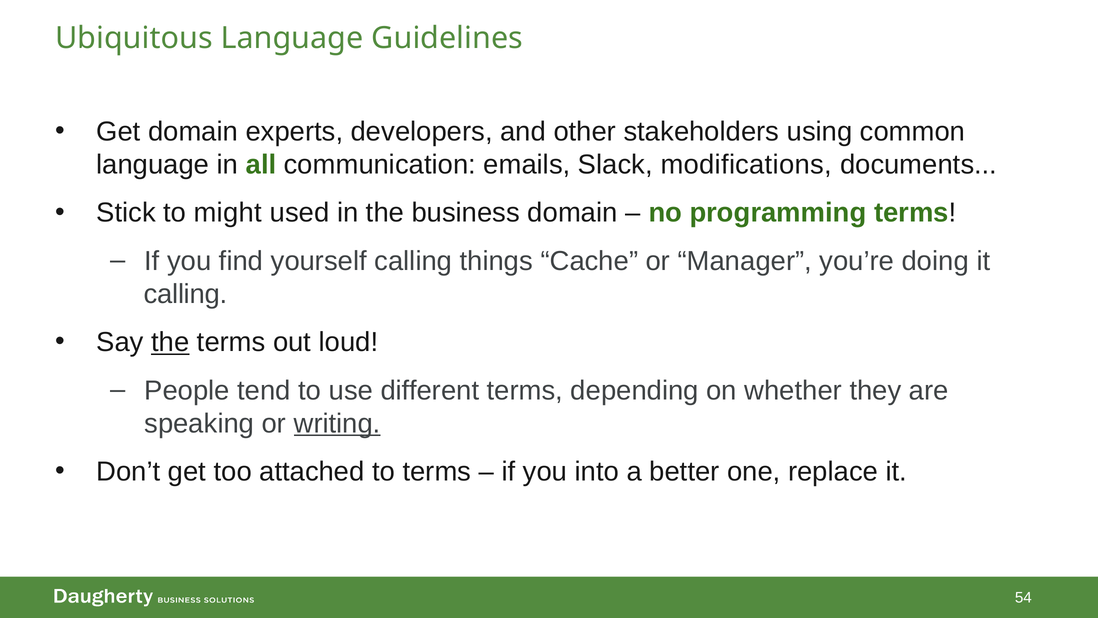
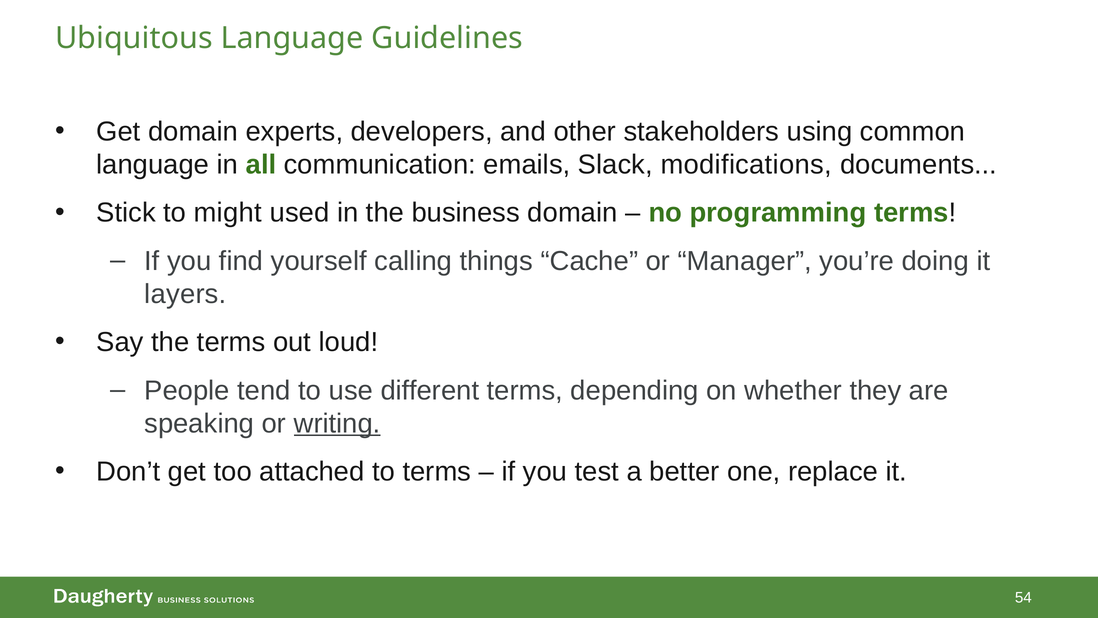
calling at (186, 294): calling -> layers
the at (170, 342) underline: present -> none
into: into -> test
